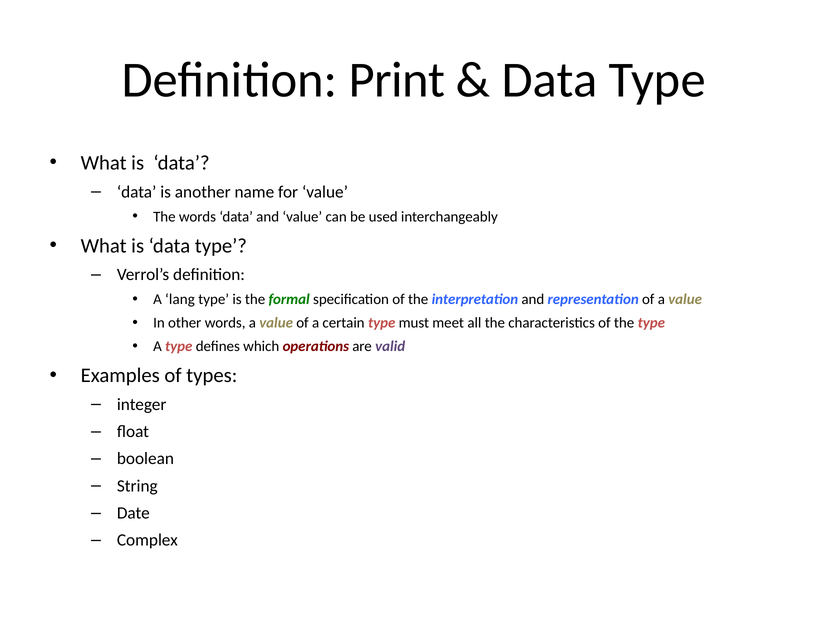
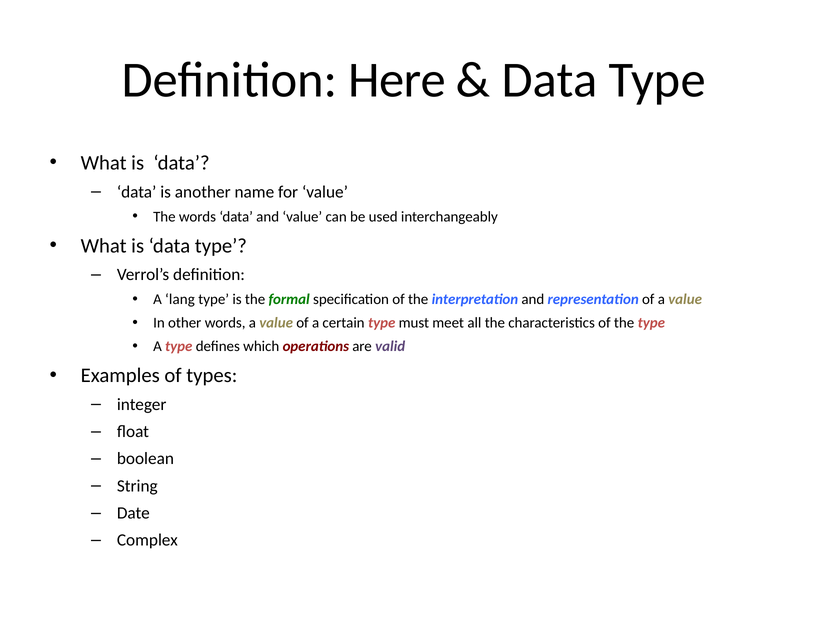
Print: Print -> Here
